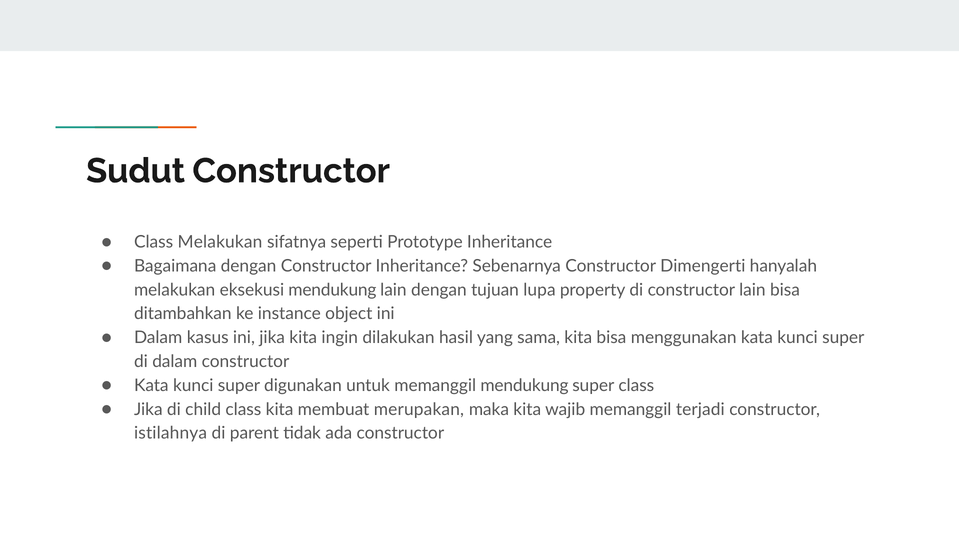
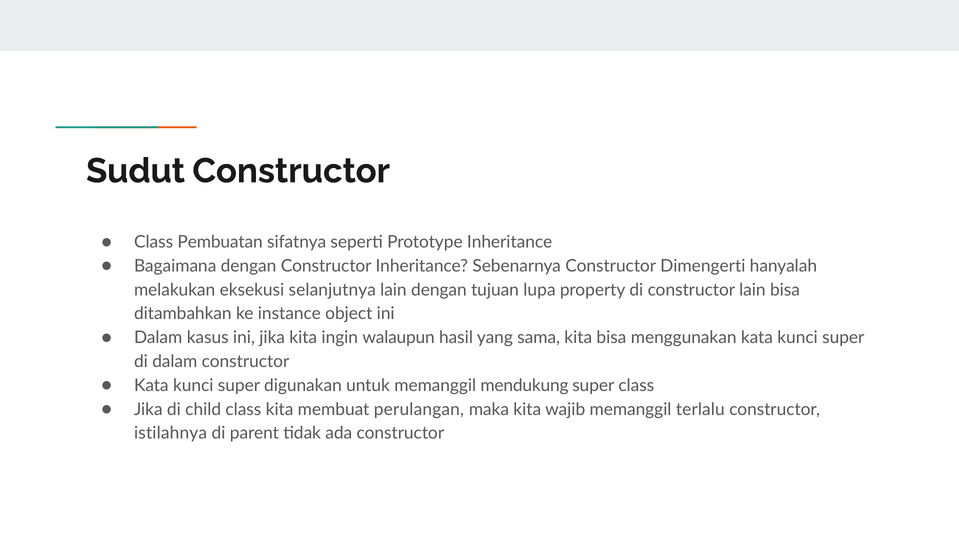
Class Melakukan: Melakukan -> Pembuatan
eksekusi mendukung: mendukung -> selanjutnya
dilakukan: dilakukan -> walaupun
merupakan: merupakan -> perulangan
terjadi: terjadi -> terlalu
